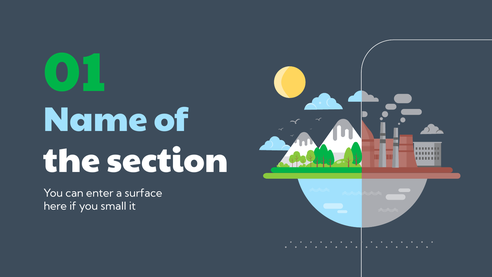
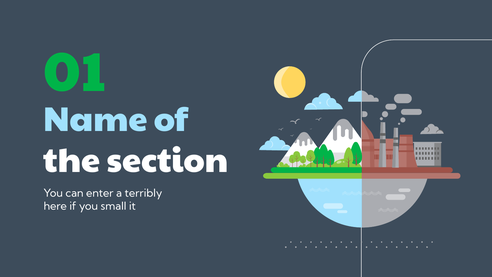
surface: surface -> terribly
